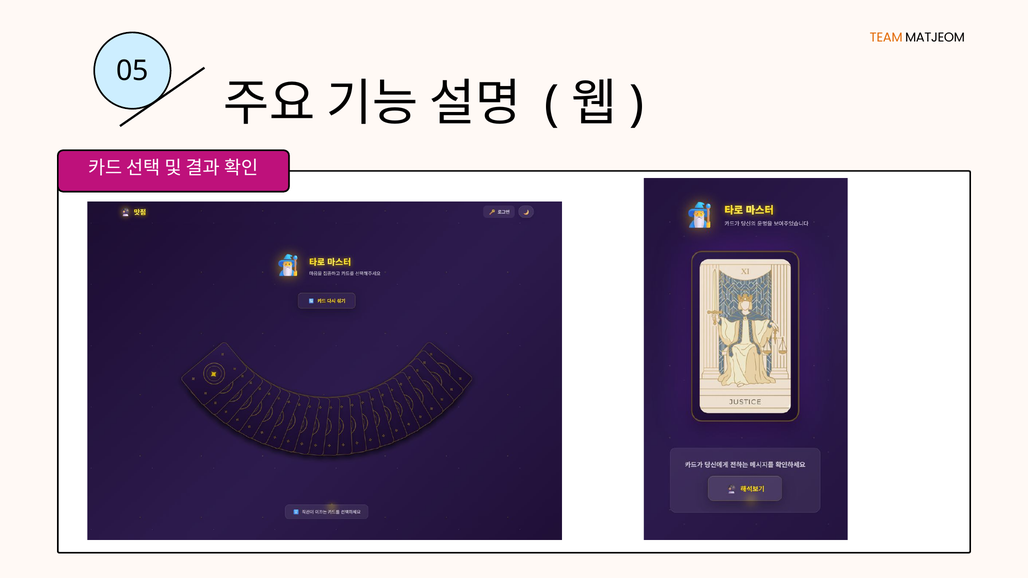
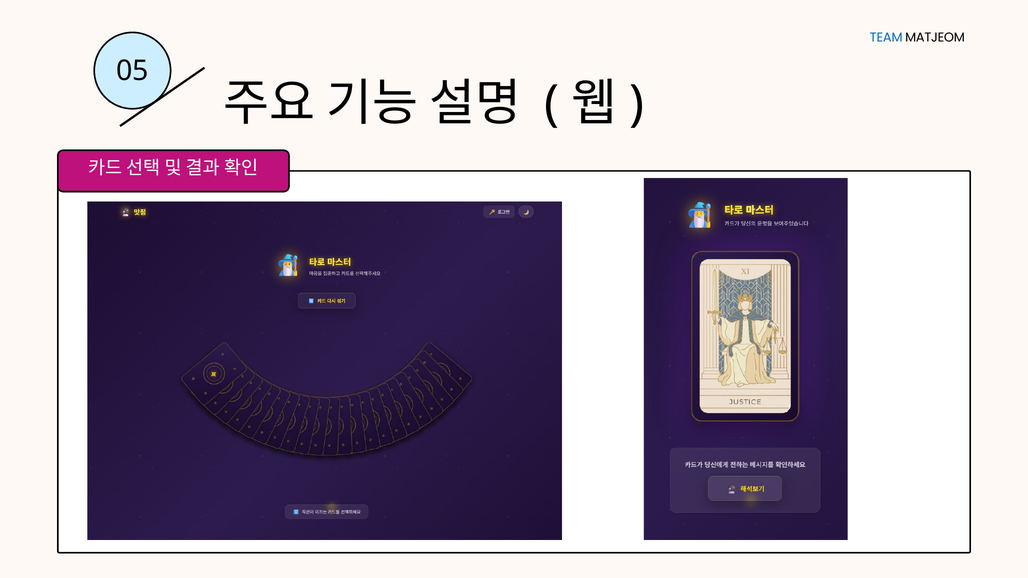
TEAM colour: orange -> blue
